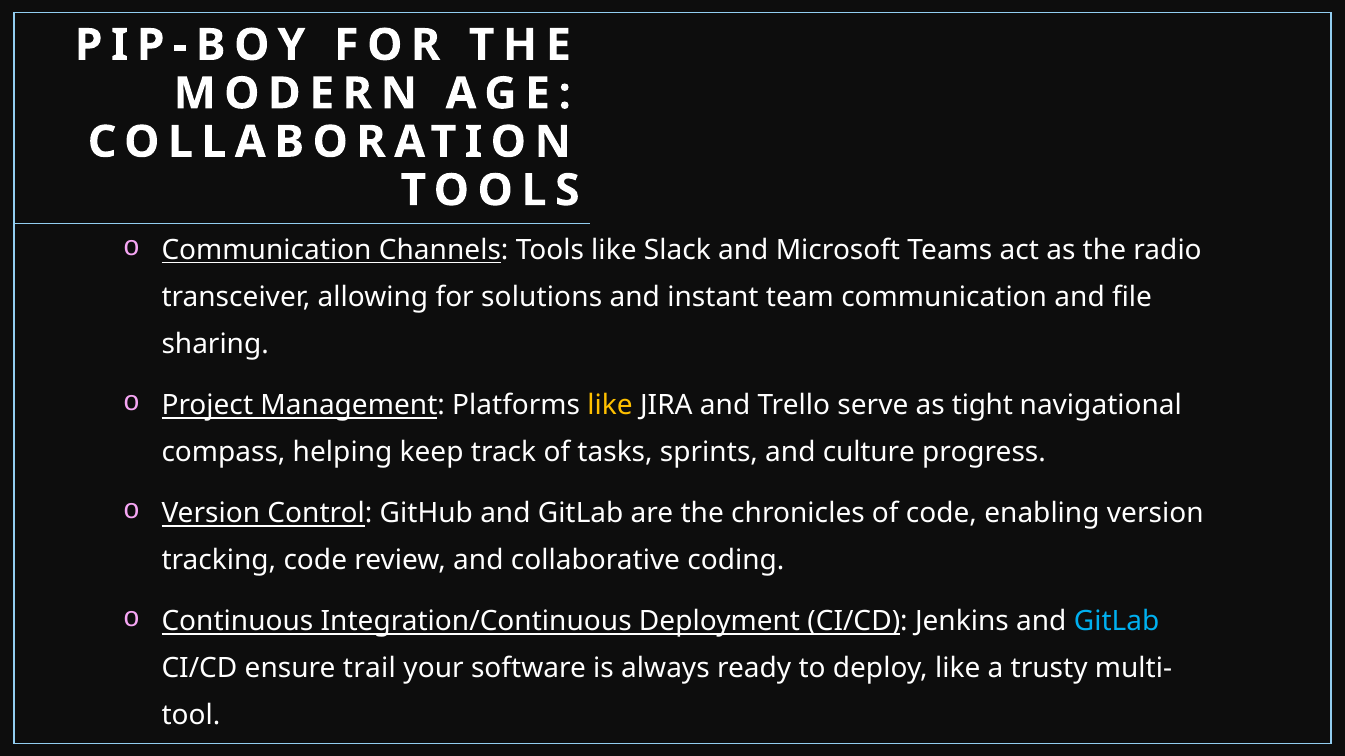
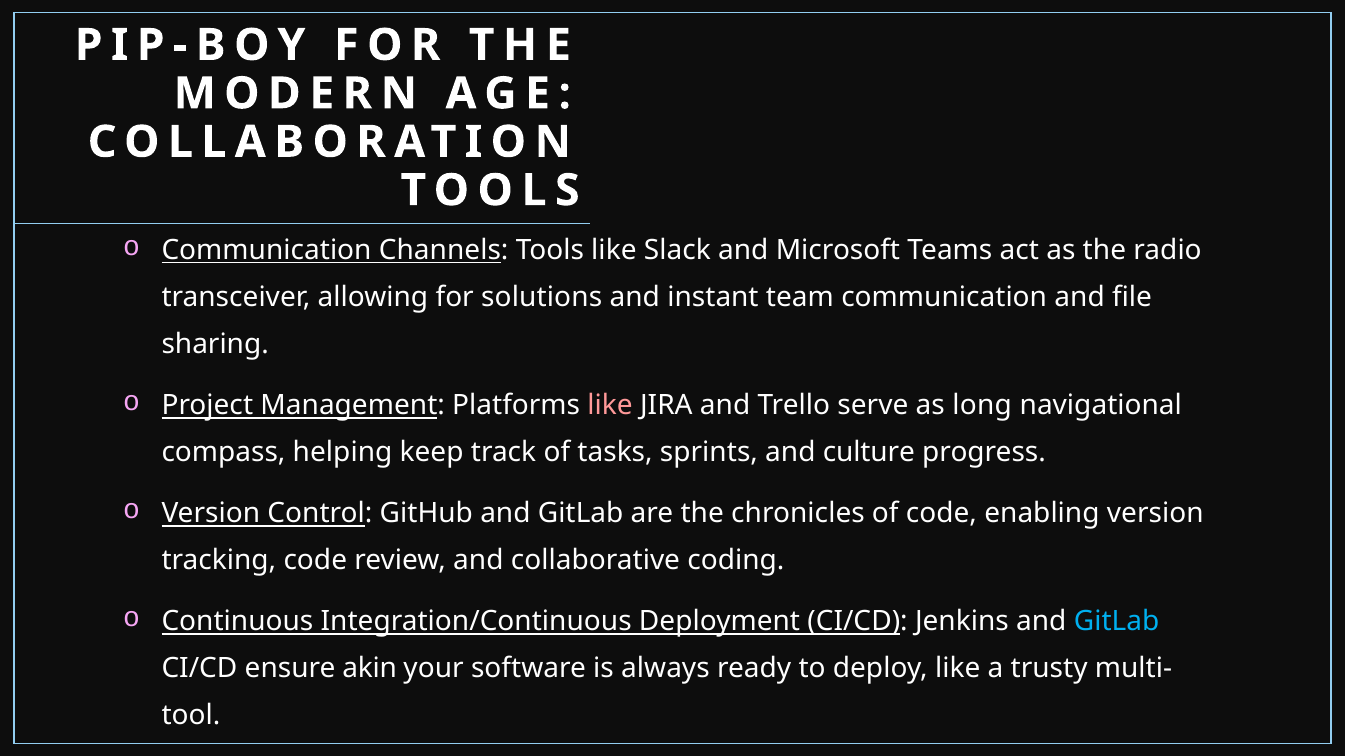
like at (610, 405) colour: yellow -> pink
tight: tight -> long
trail: trail -> akin
